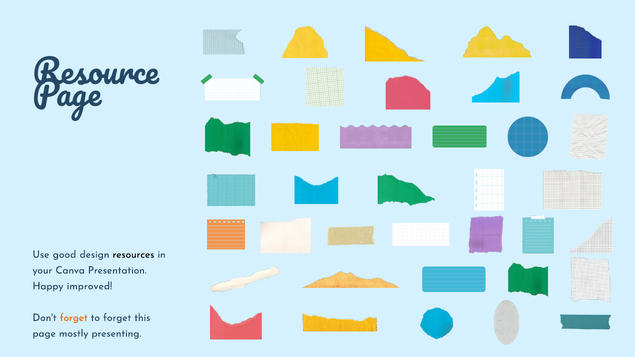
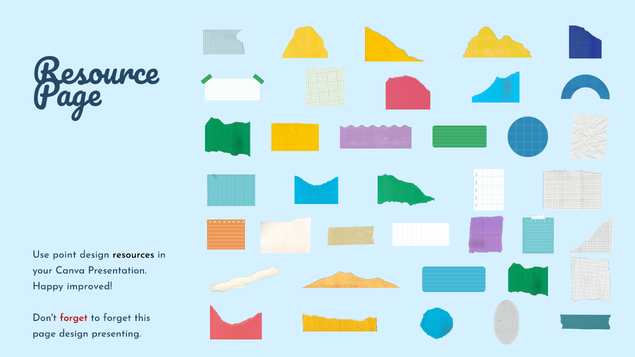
good: good -> point
forget at (74, 318) colour: orange -> red
page mostly: mostly -> design
